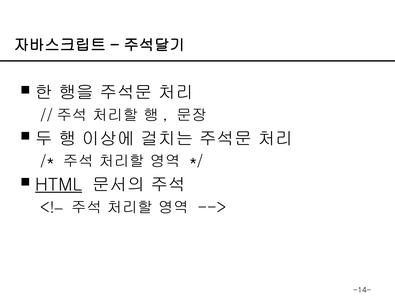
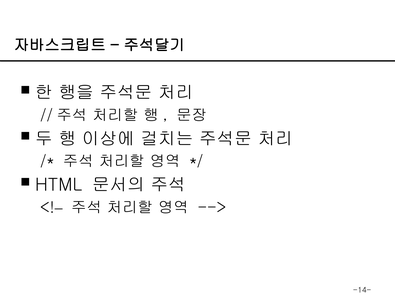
HTML underline: present -> none
